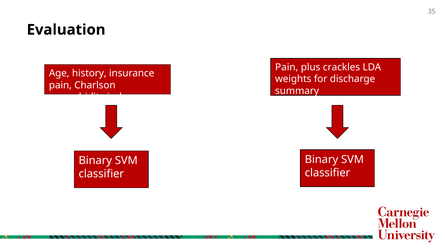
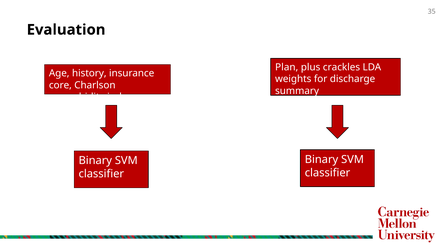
Pain at (287, 67): Pain -> Plan
pain at (60, 85): pain -> core
